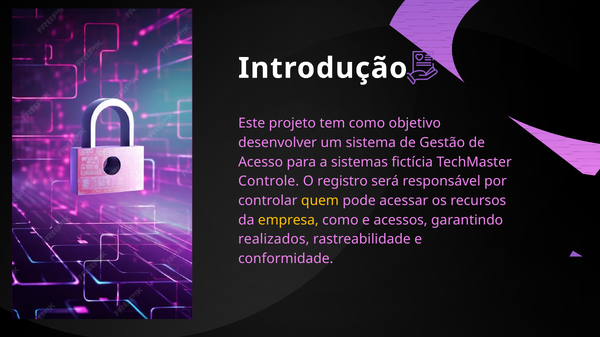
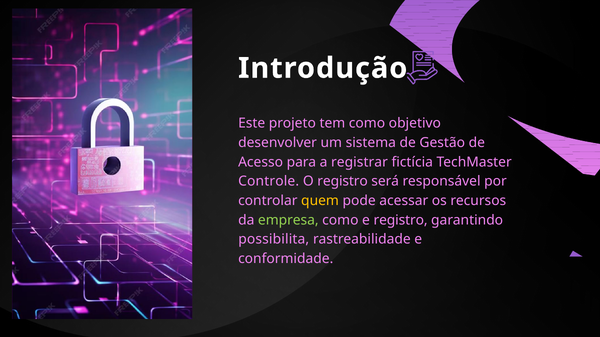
sistemas: sistemas -> registrar
empresa colour: yellow -> light green
e acessos: acessos -> registro
realizados: realizados -> possibilita
